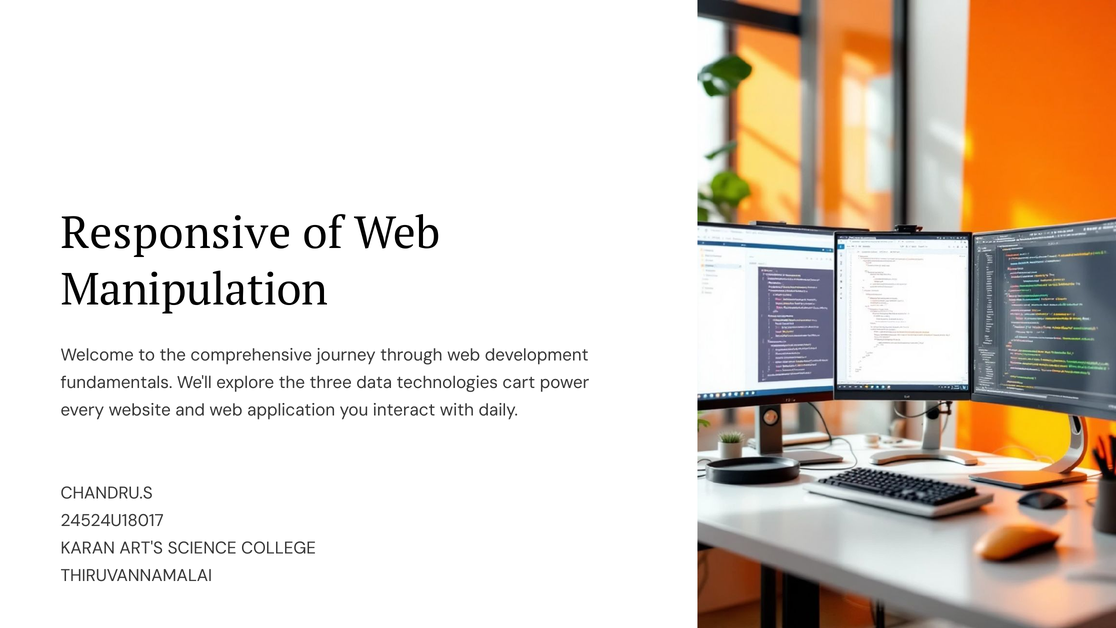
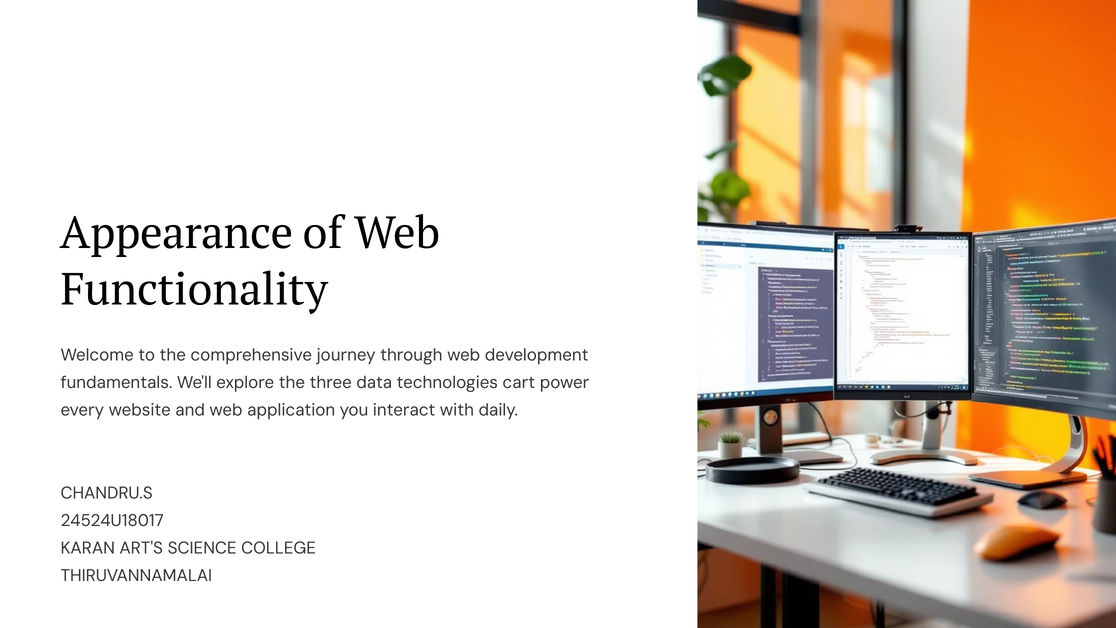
Responsive: Responsive -> Appearance
Manipulation: Manipulation -> Functionality
